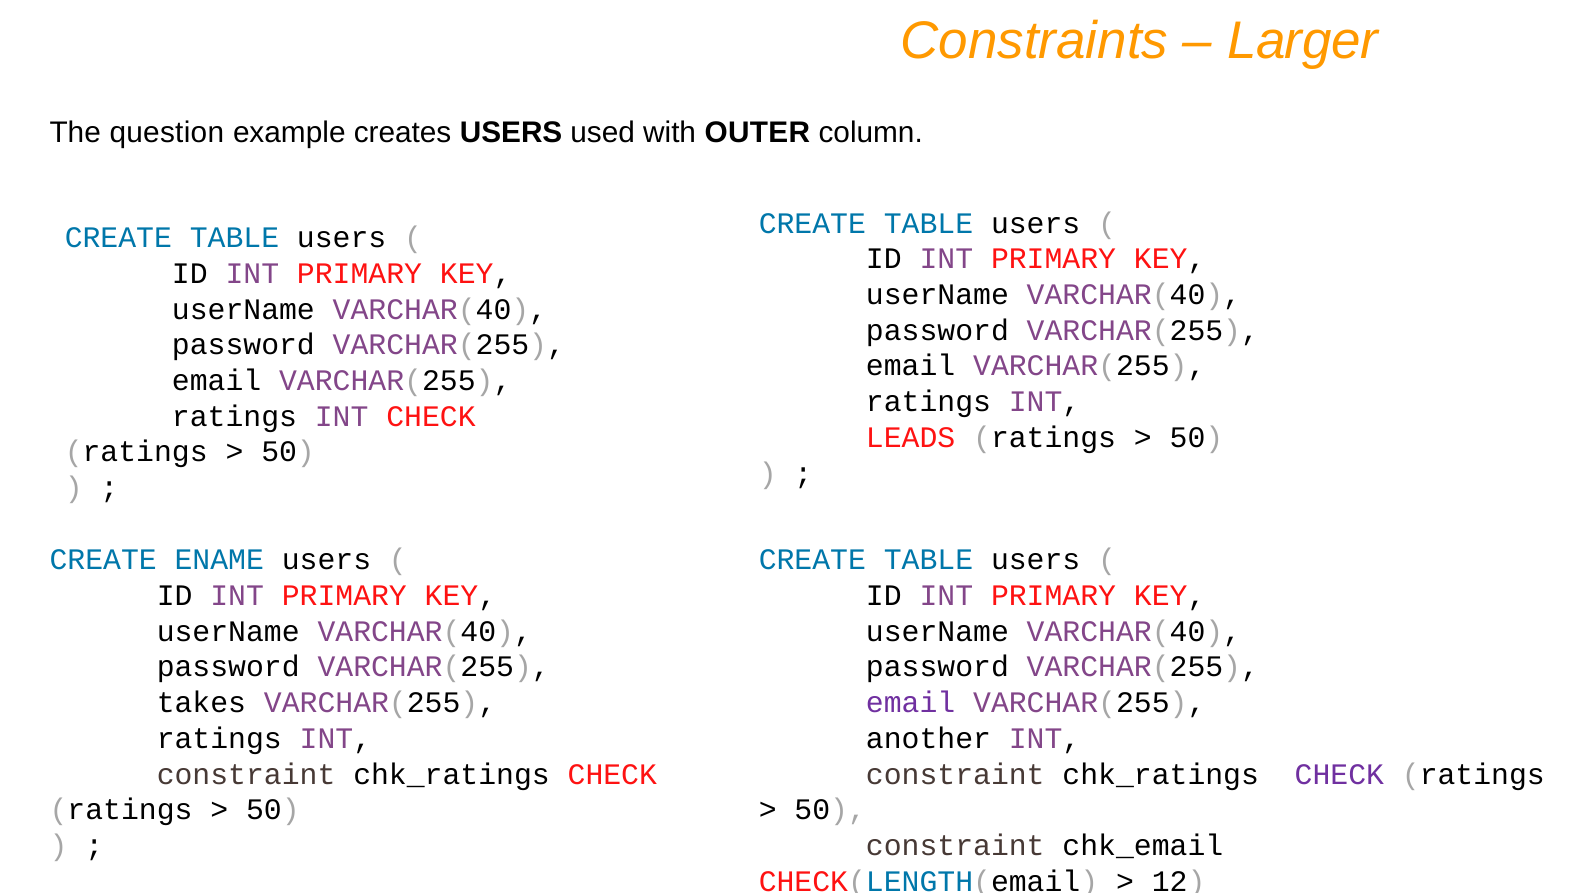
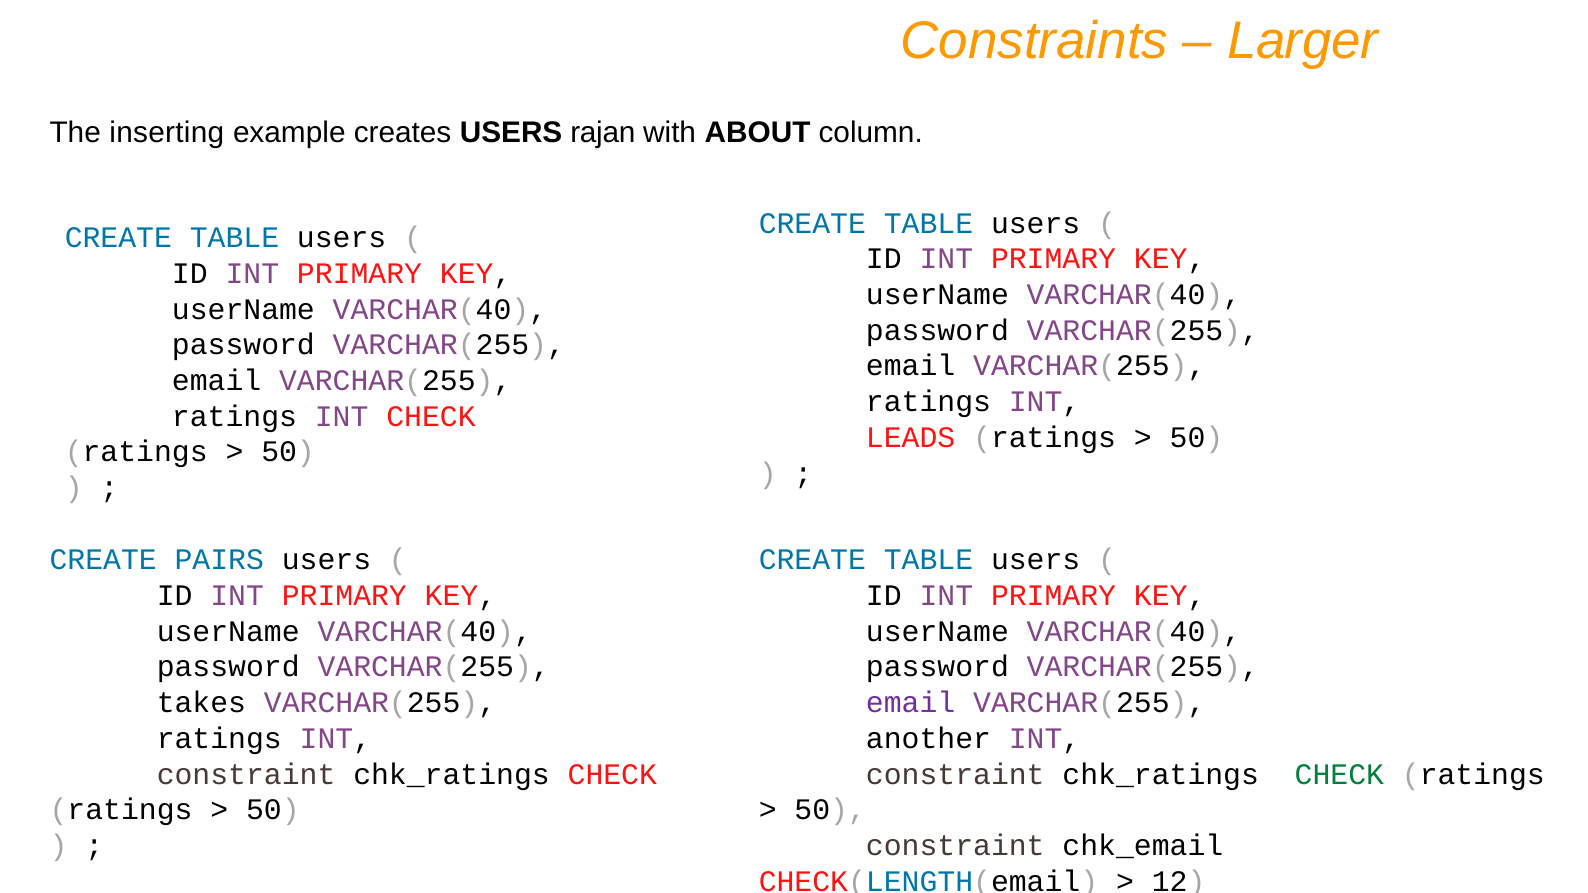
question: question -> inserting
used: used -> rajan
OUTER: OUTER -> ABOUT
ENAME: ENAME -> PAIRS
CHECK at (1339, 774) colour: purple -> green
